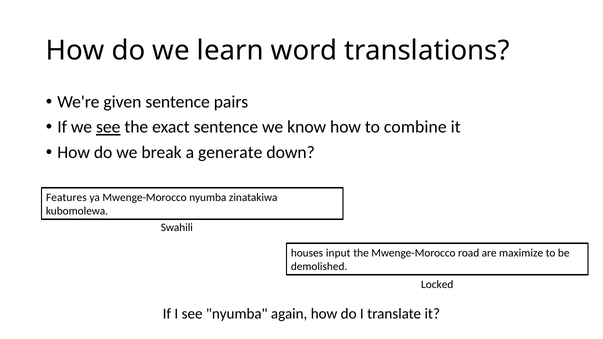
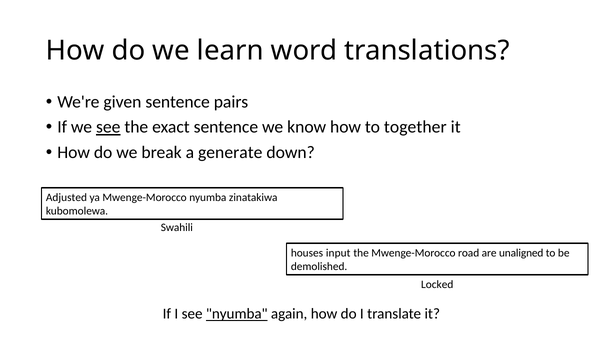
combine: combine -> together
Features: Features -> Adjusted
maximize: maximize -> unaligned
nyumba at (237, 314) underline: none -> present
